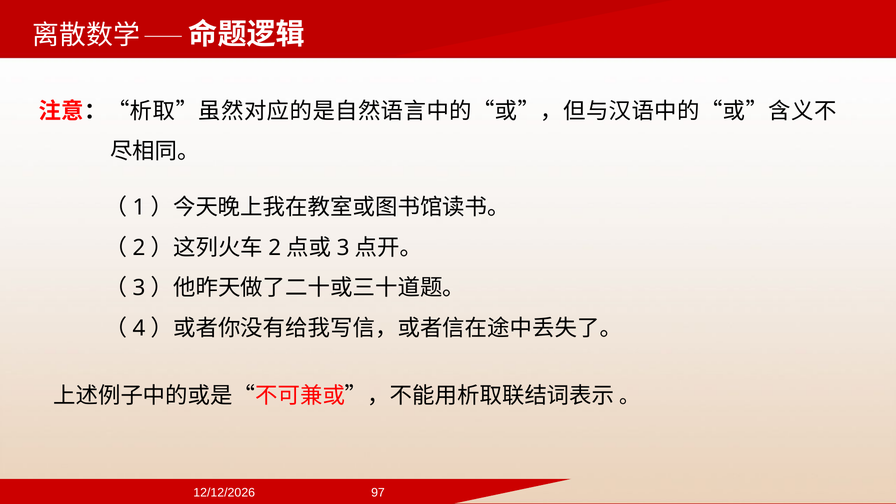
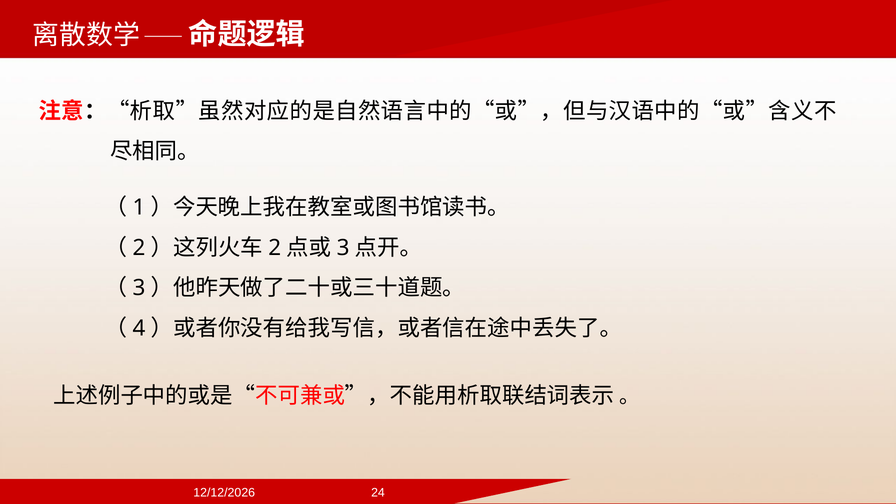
97: 97 -> 24
